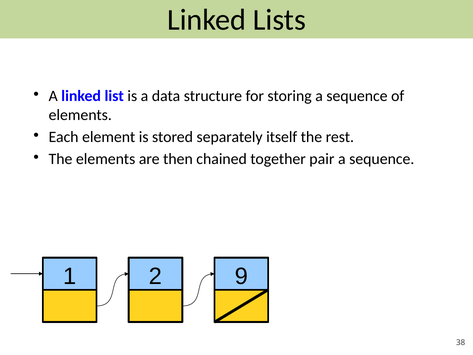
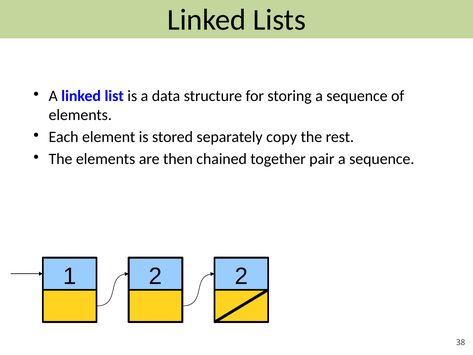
itself: itself -> copy
2 9: 9 -> 2
